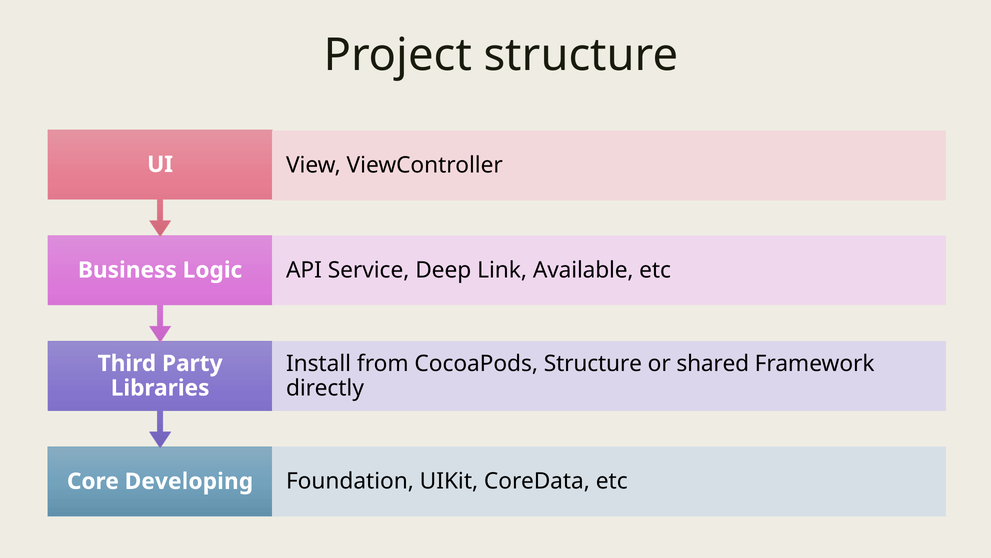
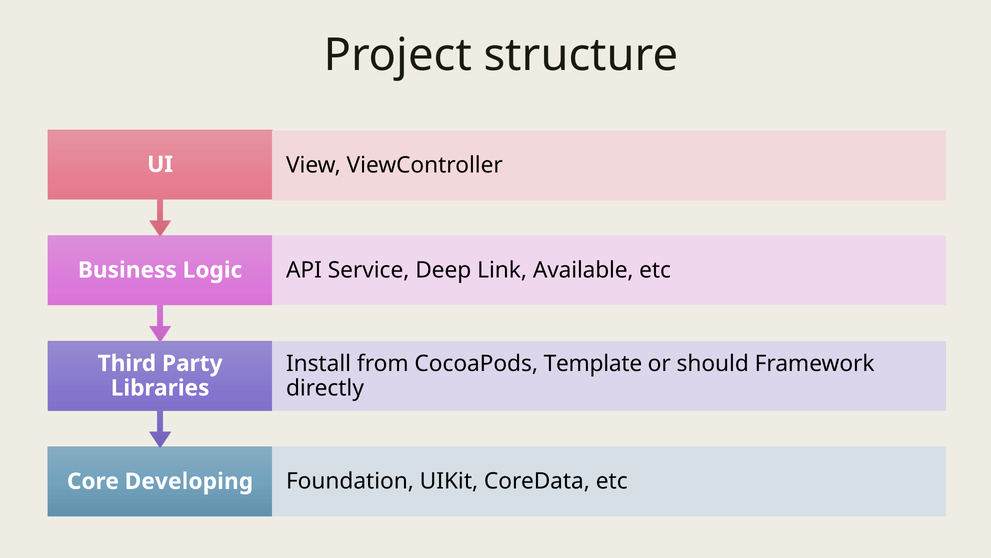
CocoaPods Structure: Structure -> Template
shared: shared -> should
